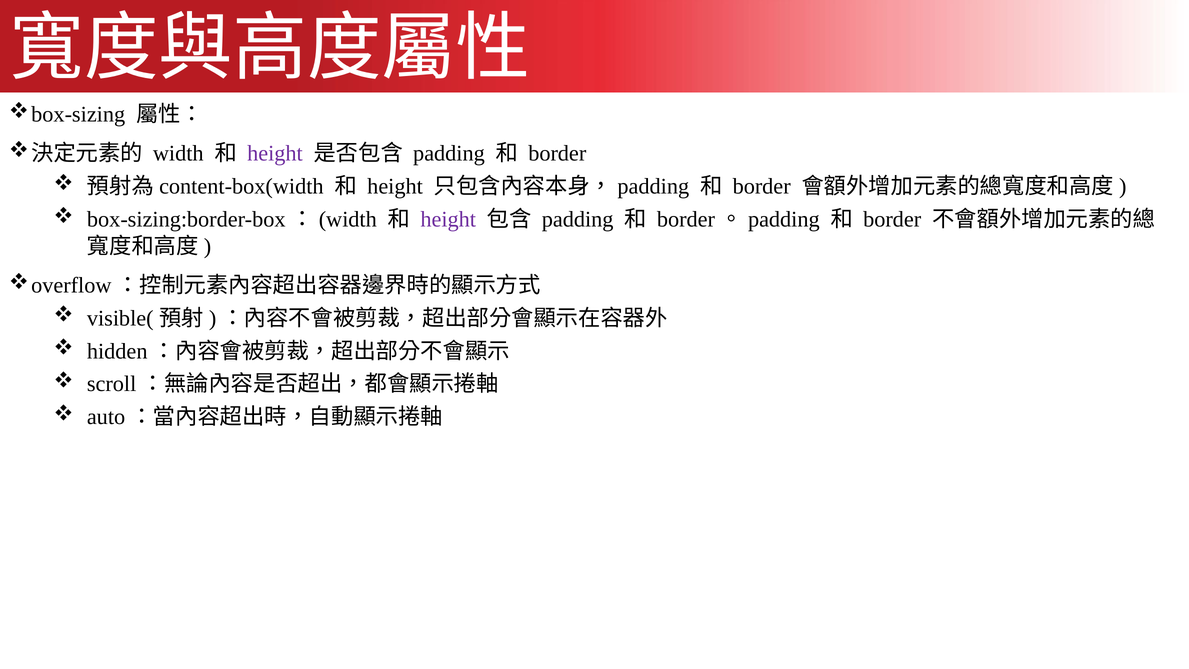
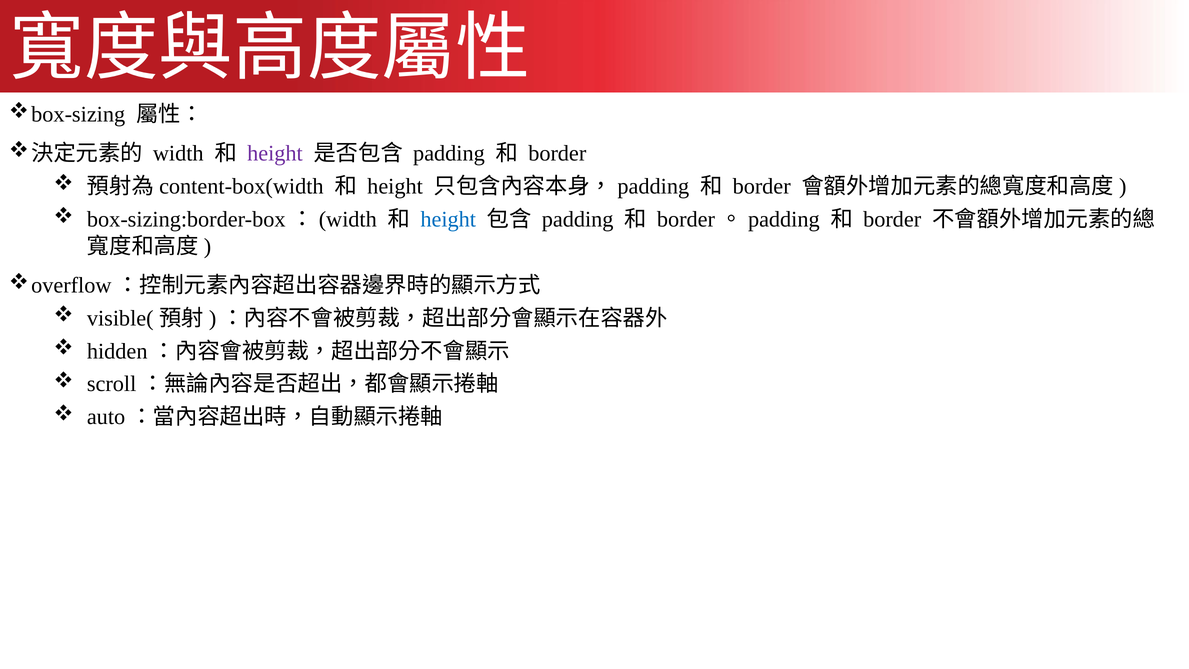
height at (448, 219) colour: purple -> blue
